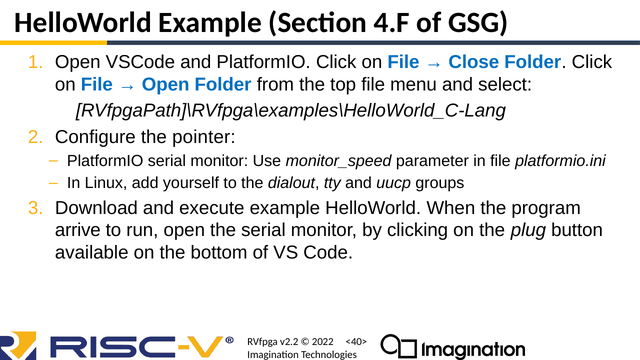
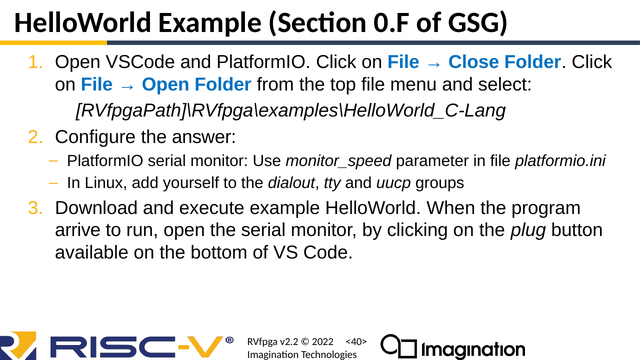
4.F: 4.F -> 0.F
pointer: pointer -> answer
